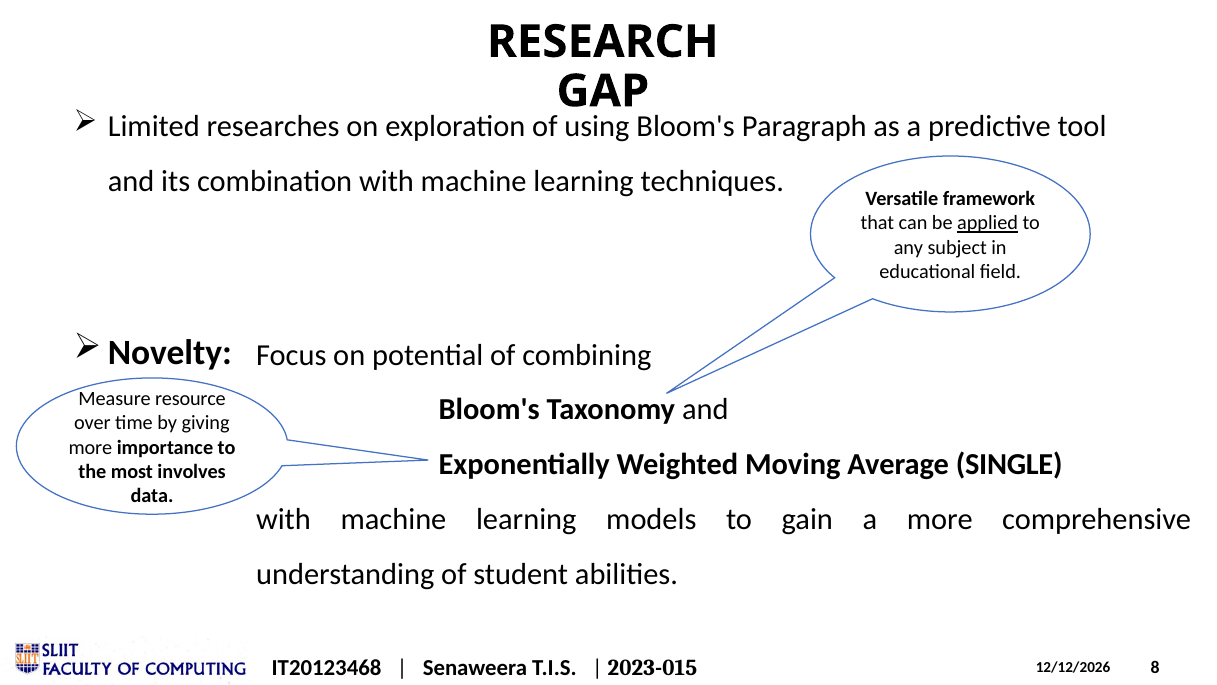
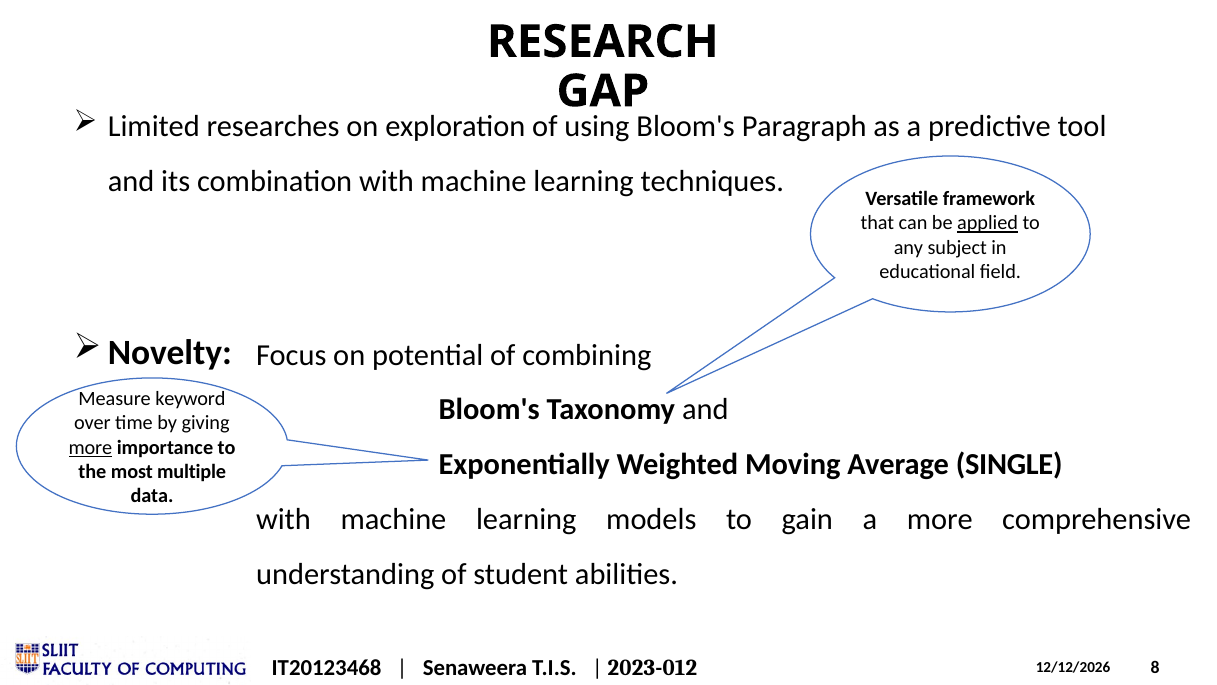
resource: resource -> keyword
more at (90, 447) underline: none -> present
involves: involves -> multiple
2023-015: 2023-015 -> 2023-012
